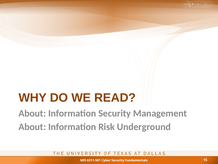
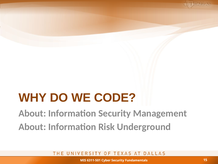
READ: READ -> CODE
